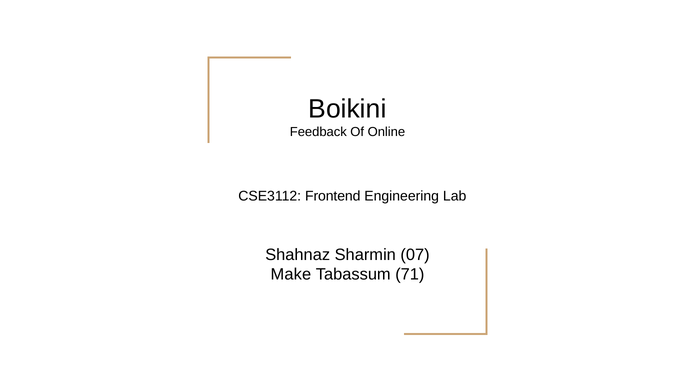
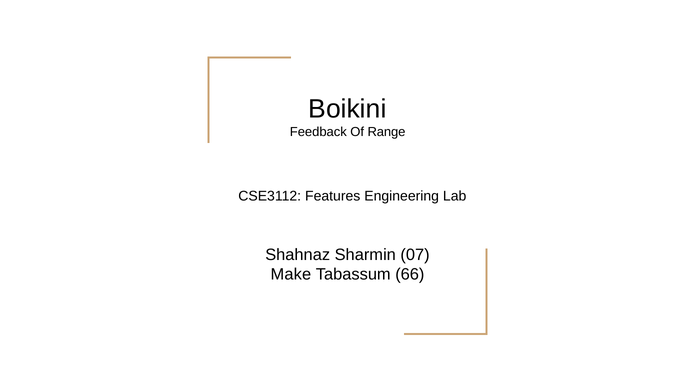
Online: Online -> Range
Frontend: Frontend -> Features
71: 71 -> 66
